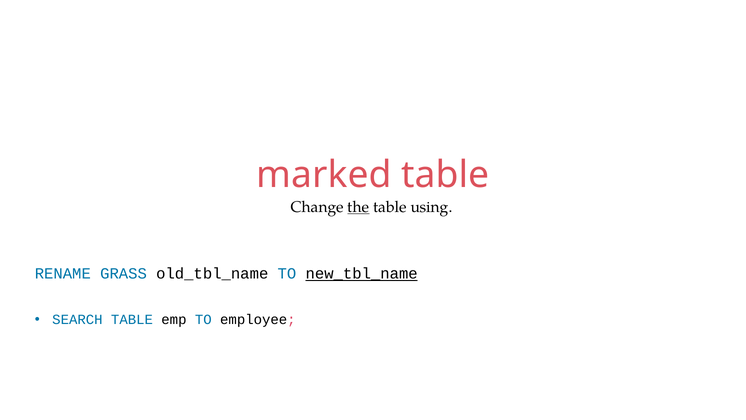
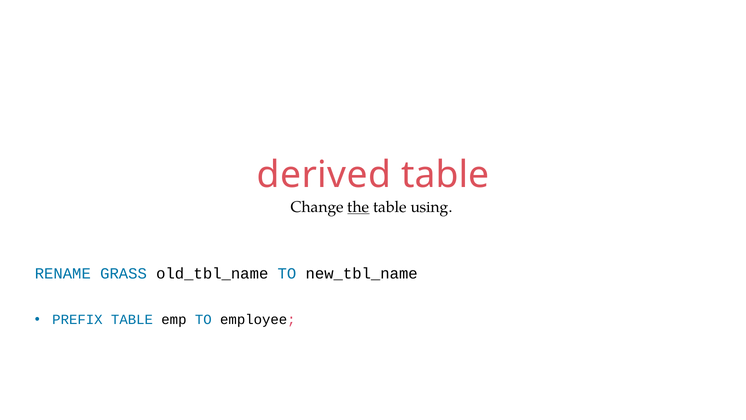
marked: marked -> derived
new_tbl_name underline: present -> none
SEARCH: SEARCH -> PREFIX
